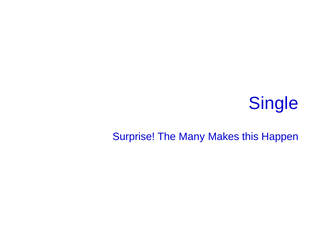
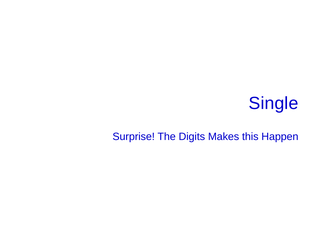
Many: Many -> Digits
